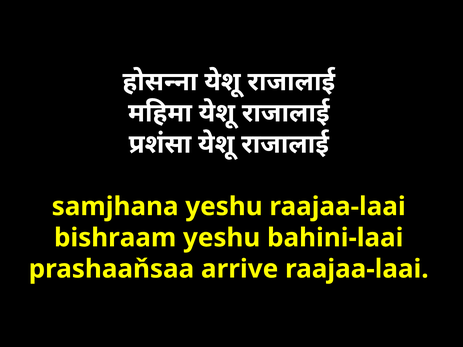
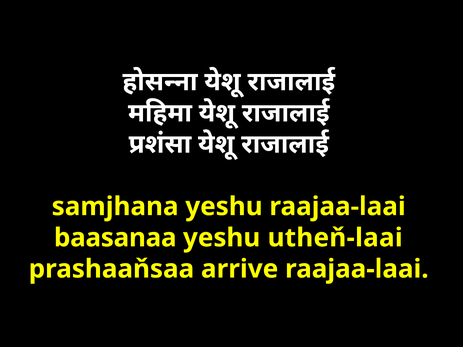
bishraam: bishraam -> baasanaa
bahini-laai: bahini-laai -> utheň-laai
